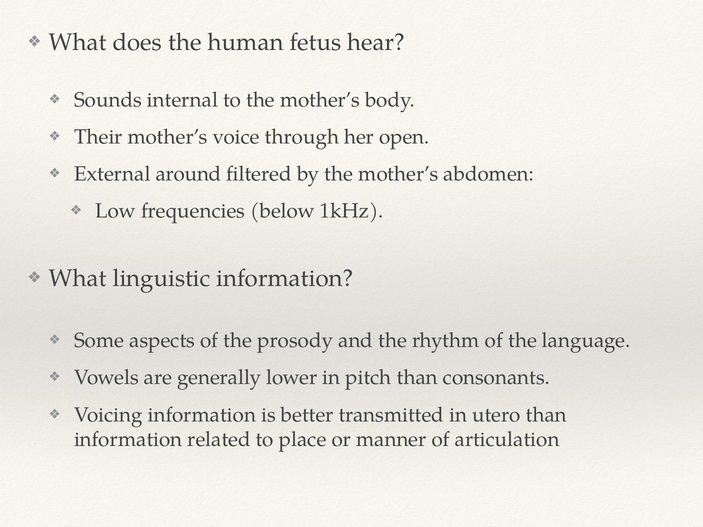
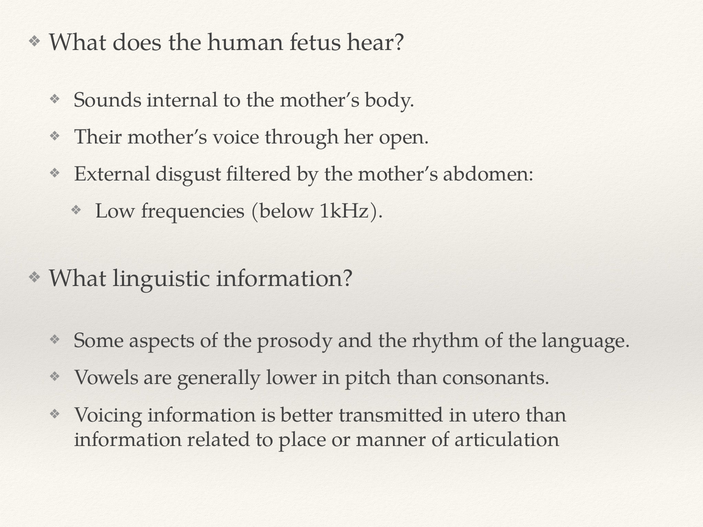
around: around -> disgust
